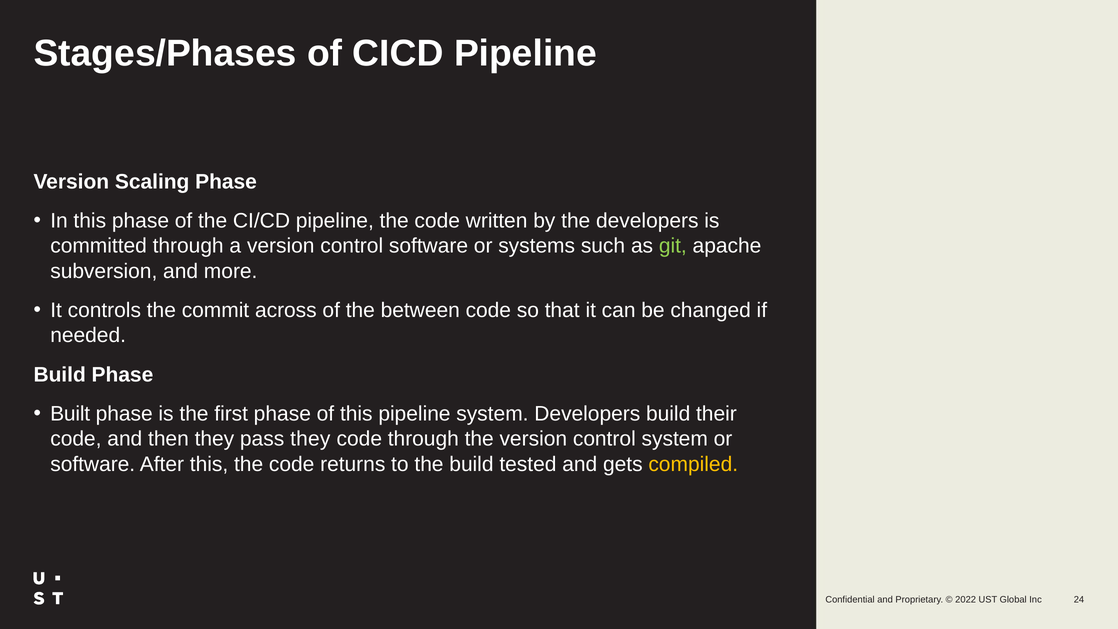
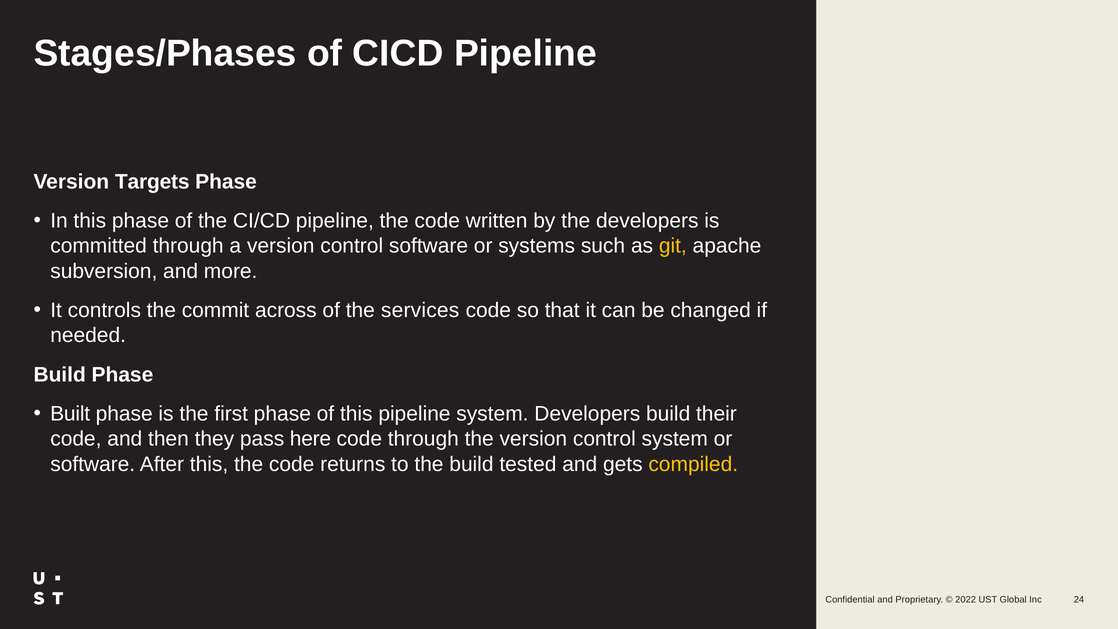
Scaling: Scaling -> Targets
git colour: light green -> yellow
between: between -> services
pass they: they -> here
